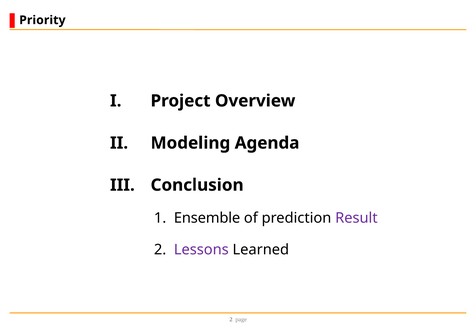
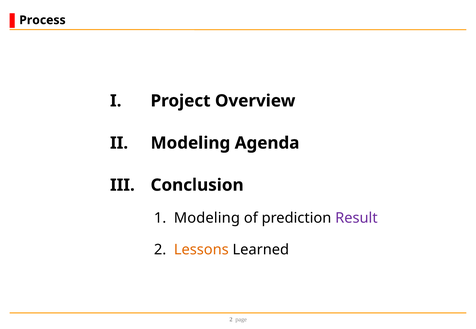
Priority: Priority -> Process
1 Ensemble: Ensemble -> Modeling
Lessons colour: purple -> orange
